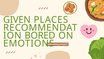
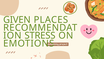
BORED: BORED -> STRESS
